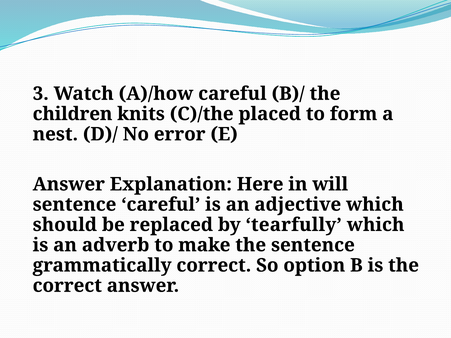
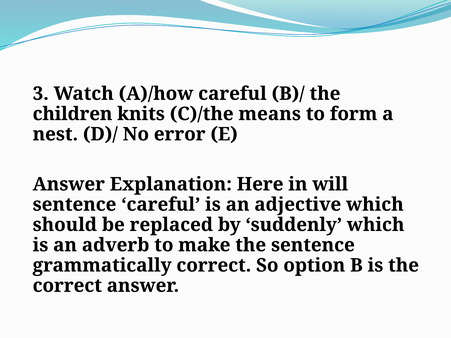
placed: placed -> means
tearfully: tearfully -> suddenly
